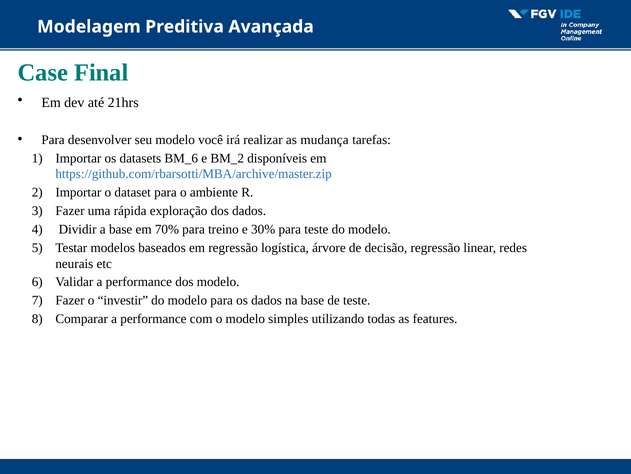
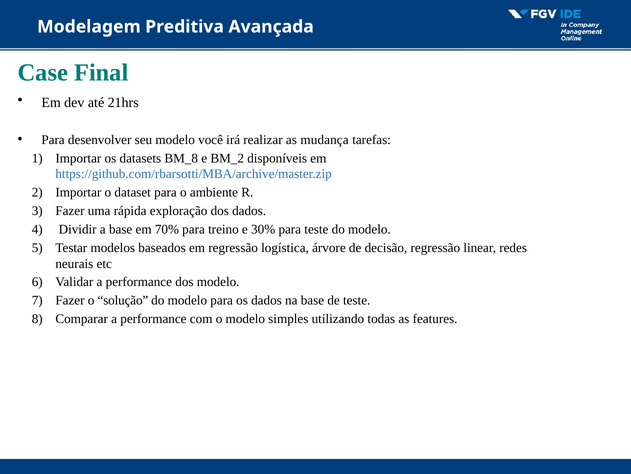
BM_6: BM_6 -> BM_8
investir: investir -> solução
